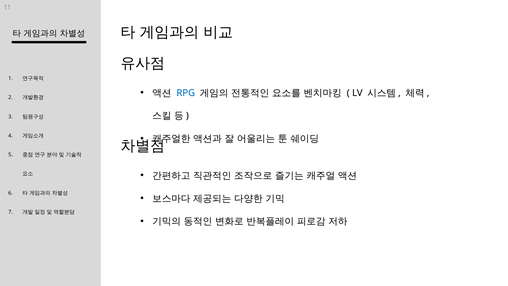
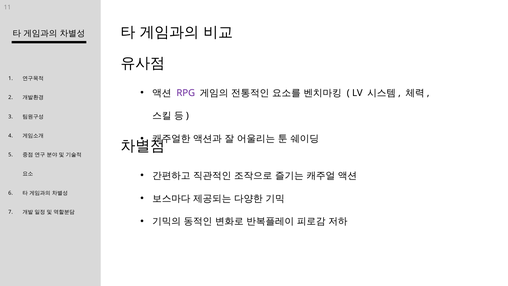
RPG colour: blue -> purple
